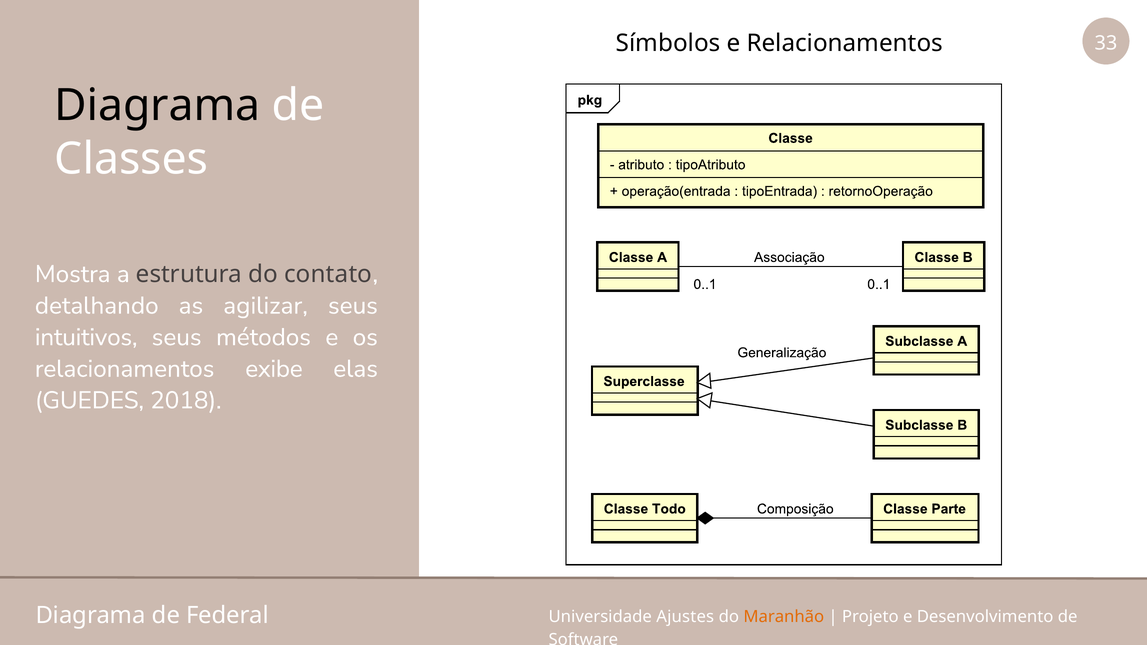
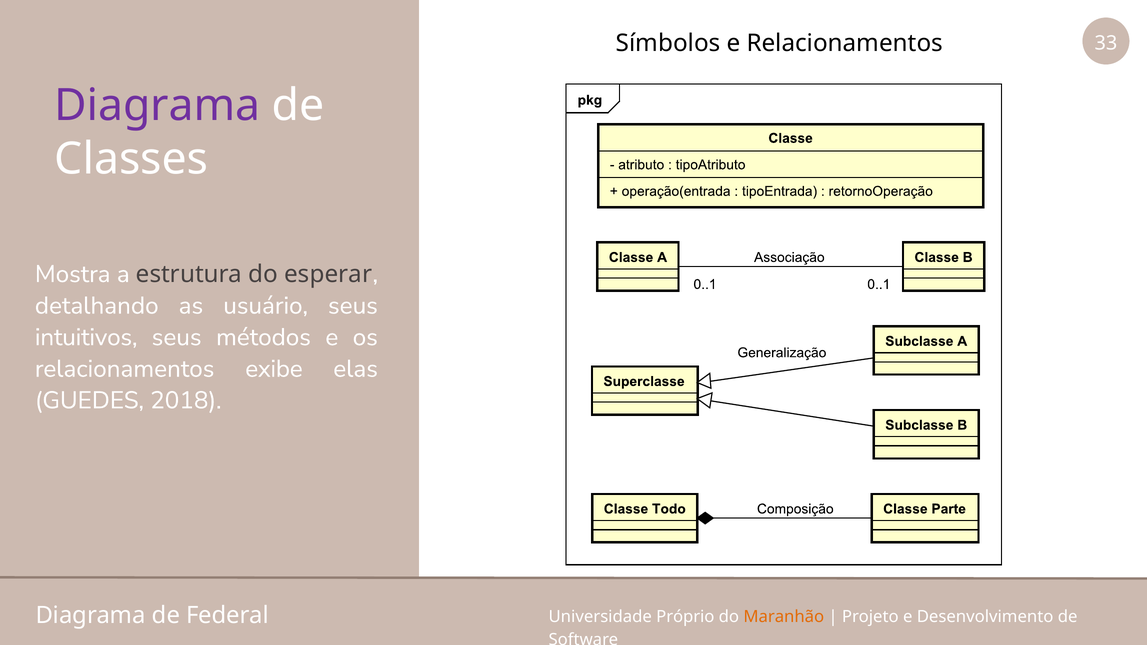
Diagrama at (157, 106) colour: black -> purple
contato: contato -> esperar
agilizar: agilizar -> usuário
Ajustes: Ajustes -> Próprio
